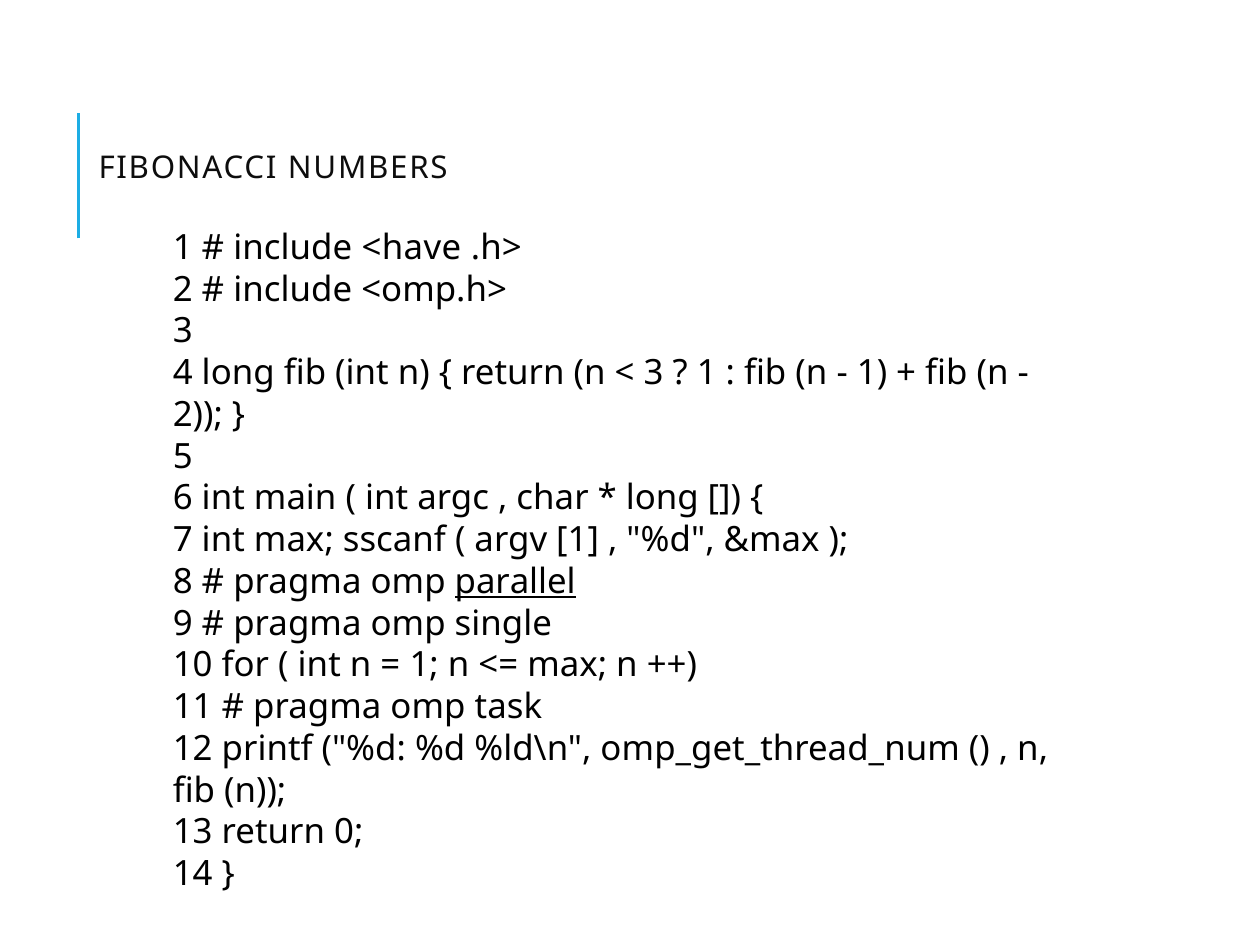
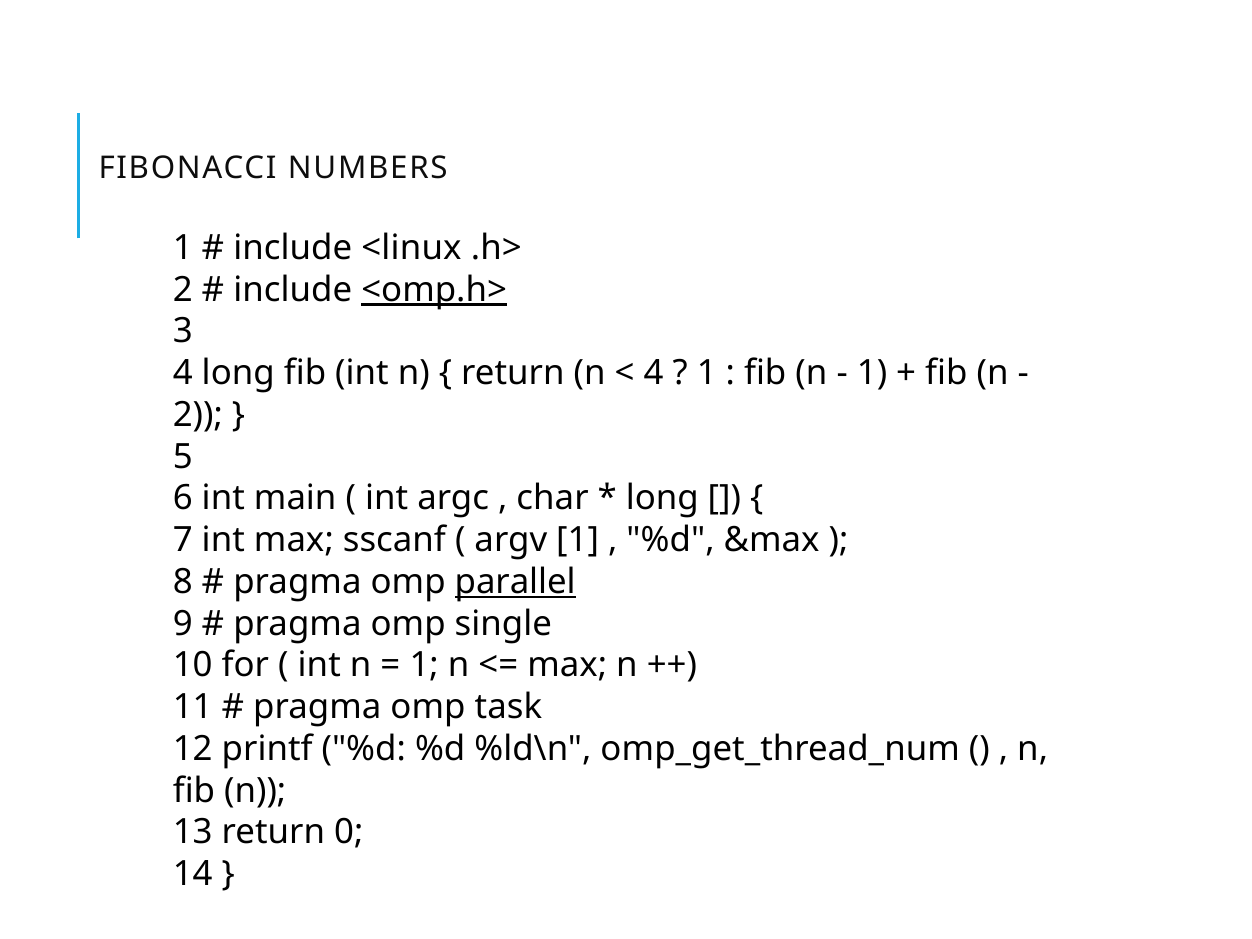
<have: <have -> <linux
<omp.h> underline: none -> present
3 at (654, 373): 3 -> 4
